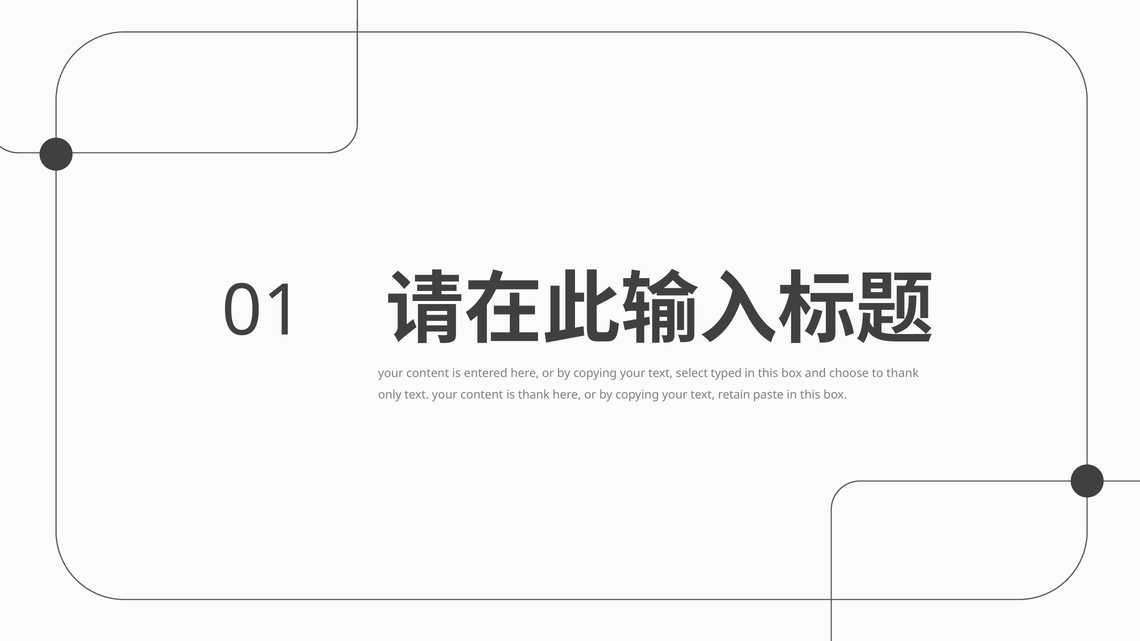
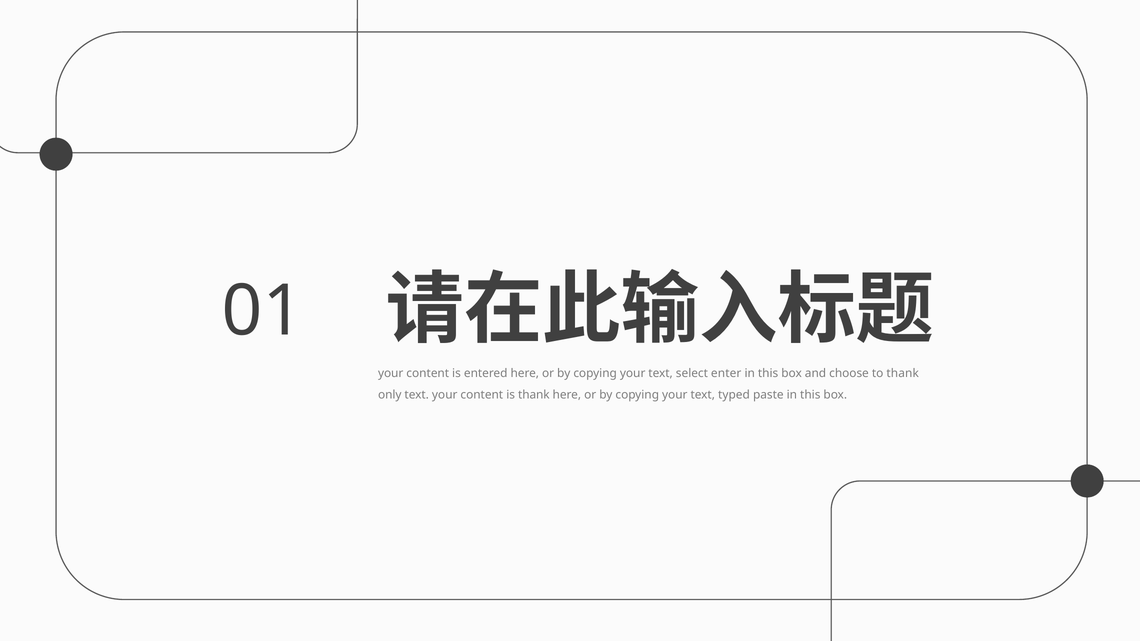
typed: typed -> enter
retain: retain -> typed
